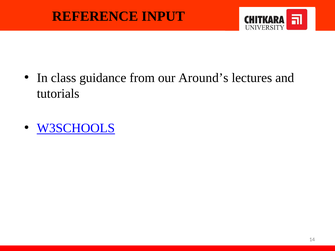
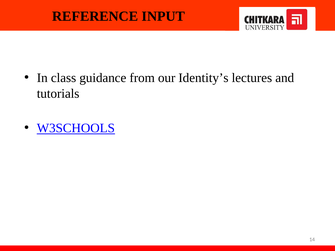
Around’s: Around’s -> Identity’s
